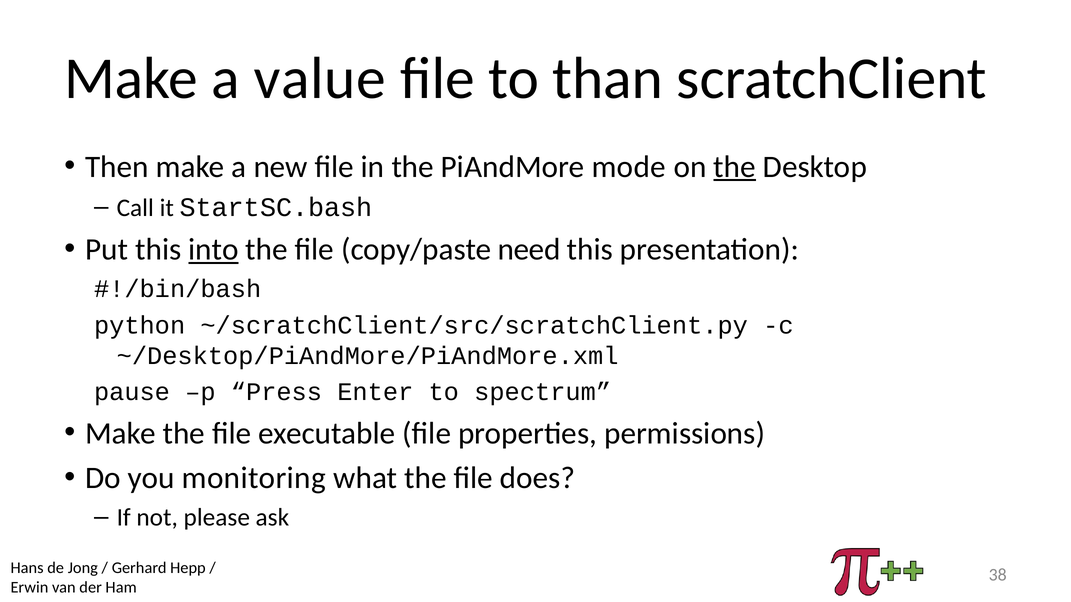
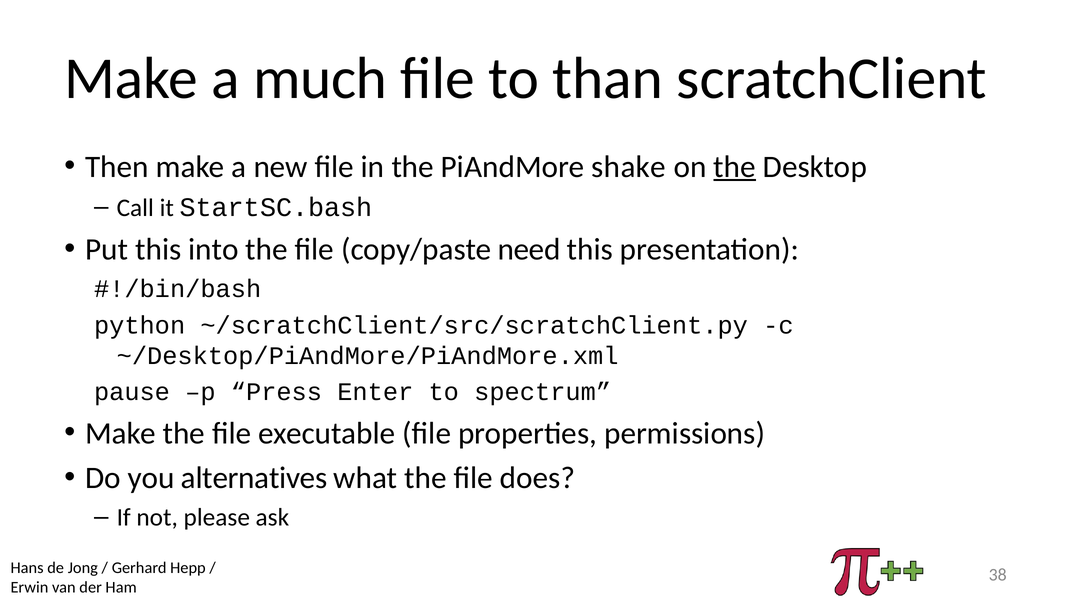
value: value -> much
mode: mode -> shake
into underline: present -> none
monitoring: monitoring -> alternatives
